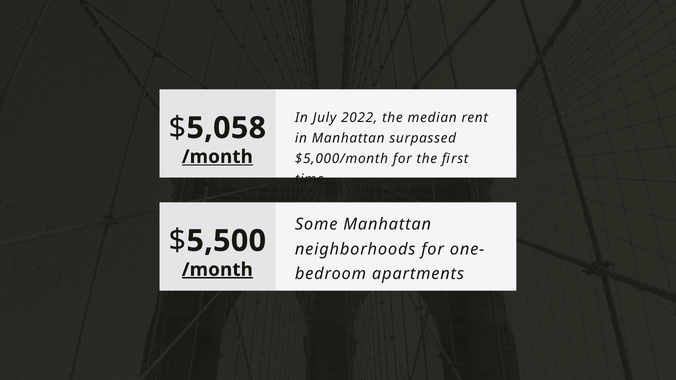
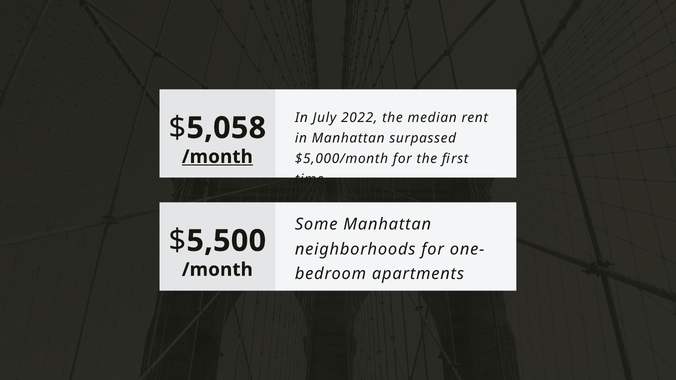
/month at (217, 270) underline: present -> none
